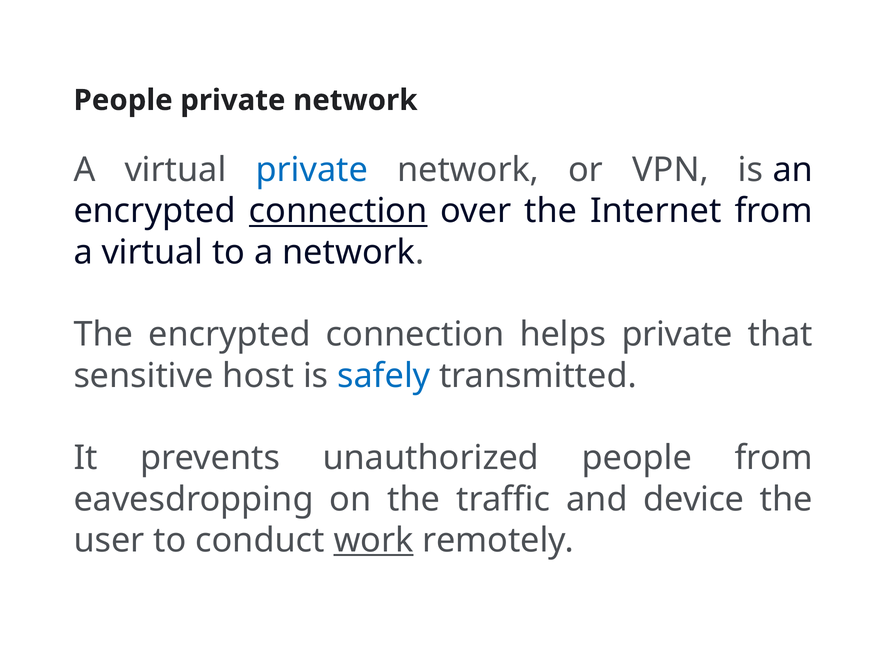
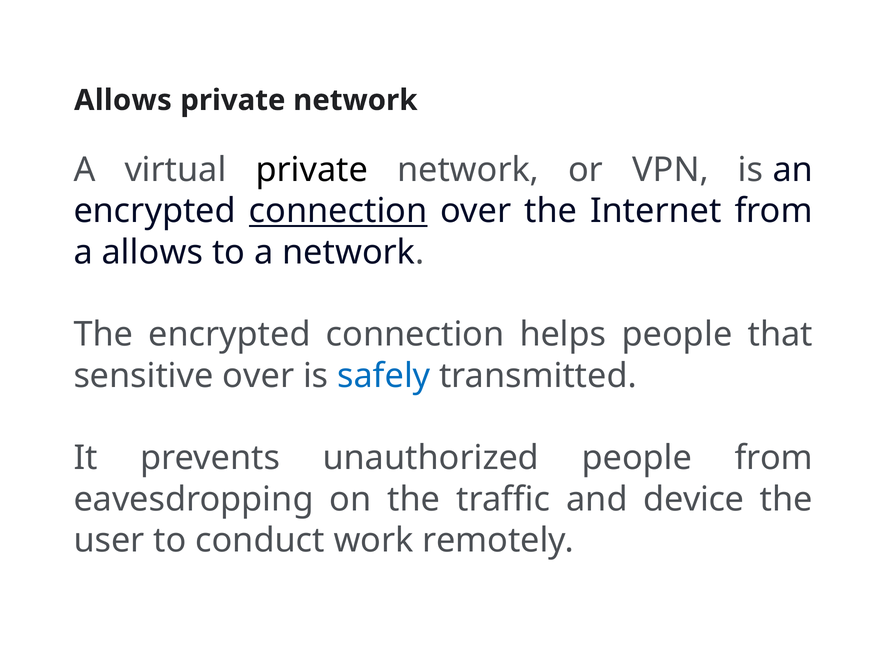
People at (123, 100): People -> Allows
private at (312, 170) colour: blue -> black
virtual at (152, 253): virtual -> allows
helps private: private -> people
sensitive host: host -> over
work underline: present -> none
